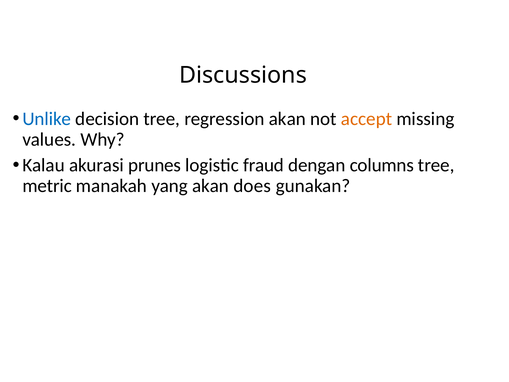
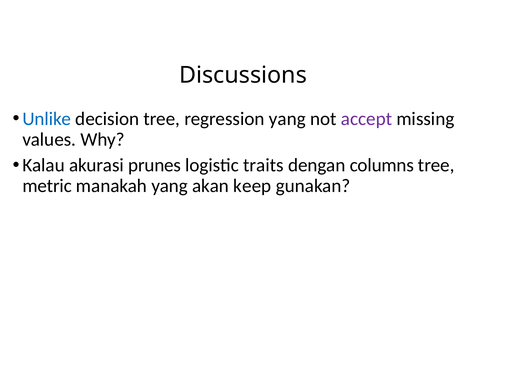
regression akan: akan -> yang
accept colour: orange -> purple
fraud: fraud -> traits
does: does -> keep
